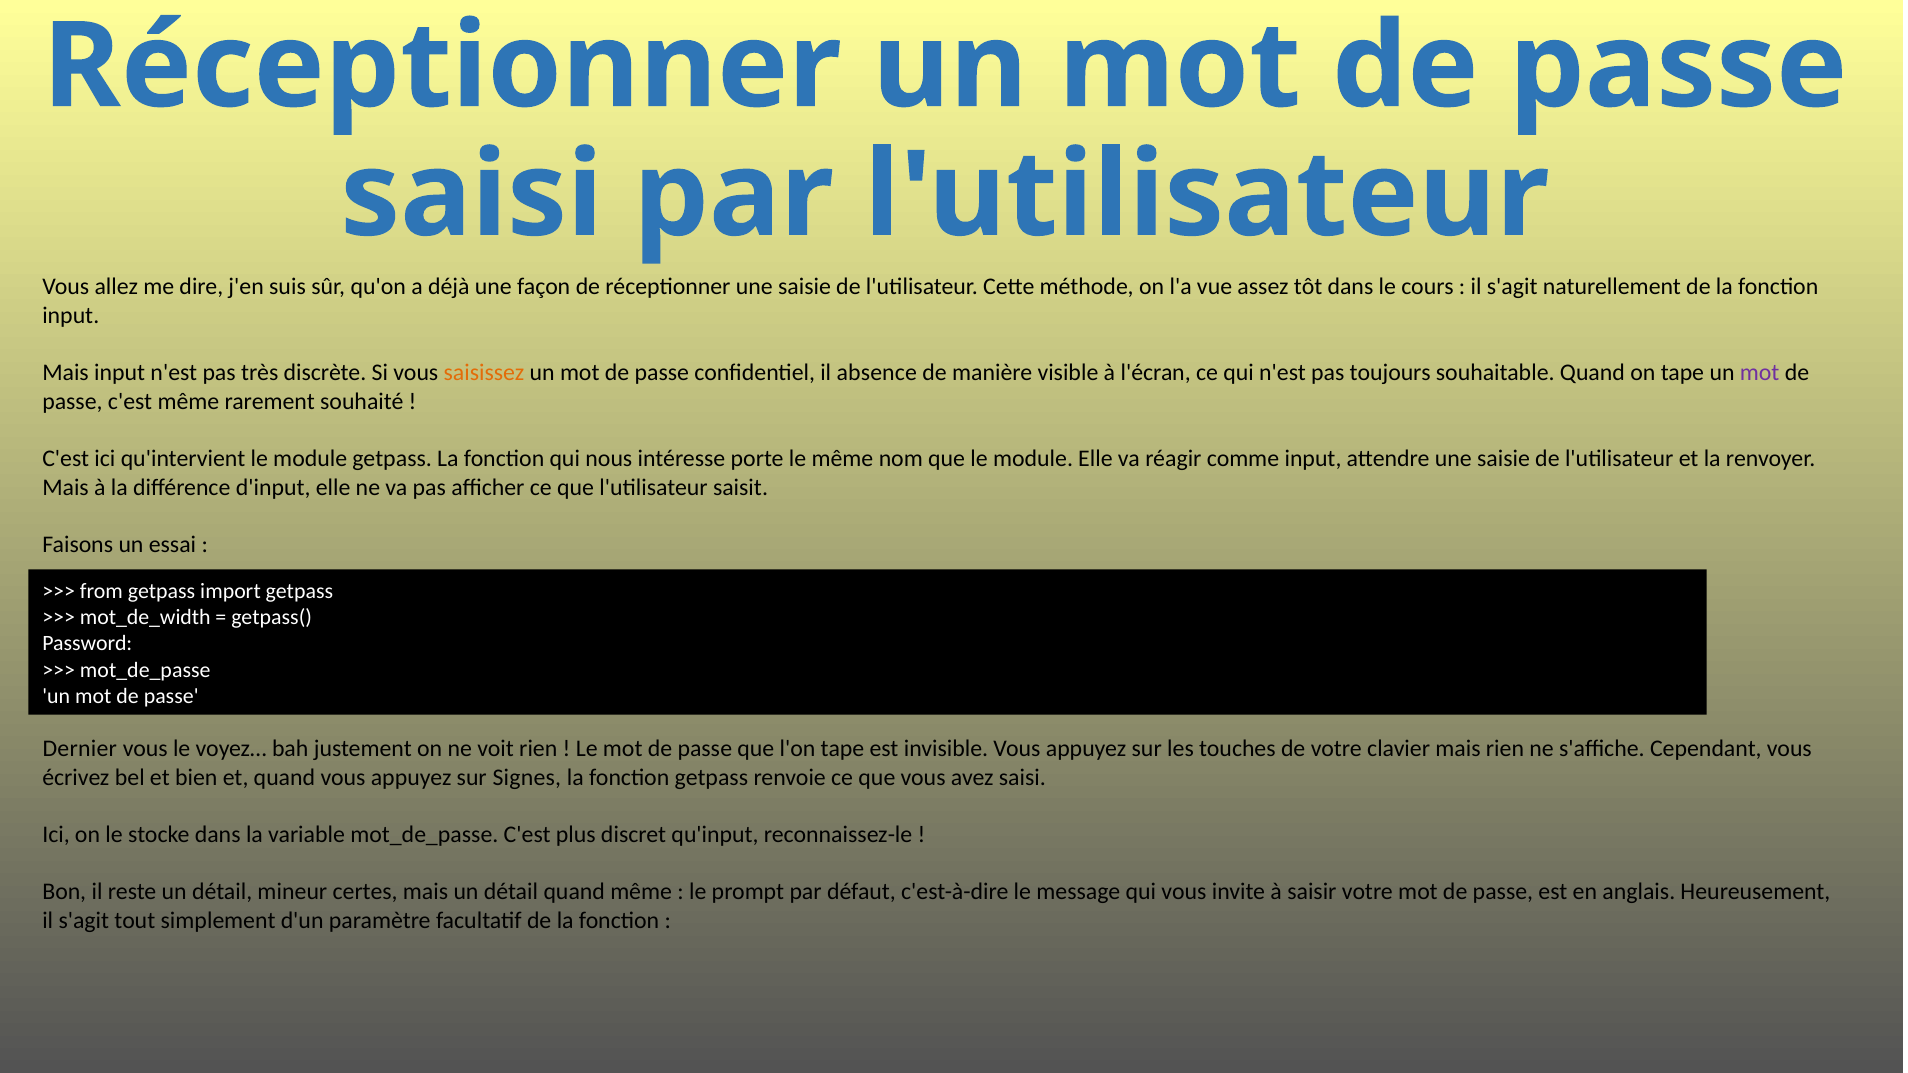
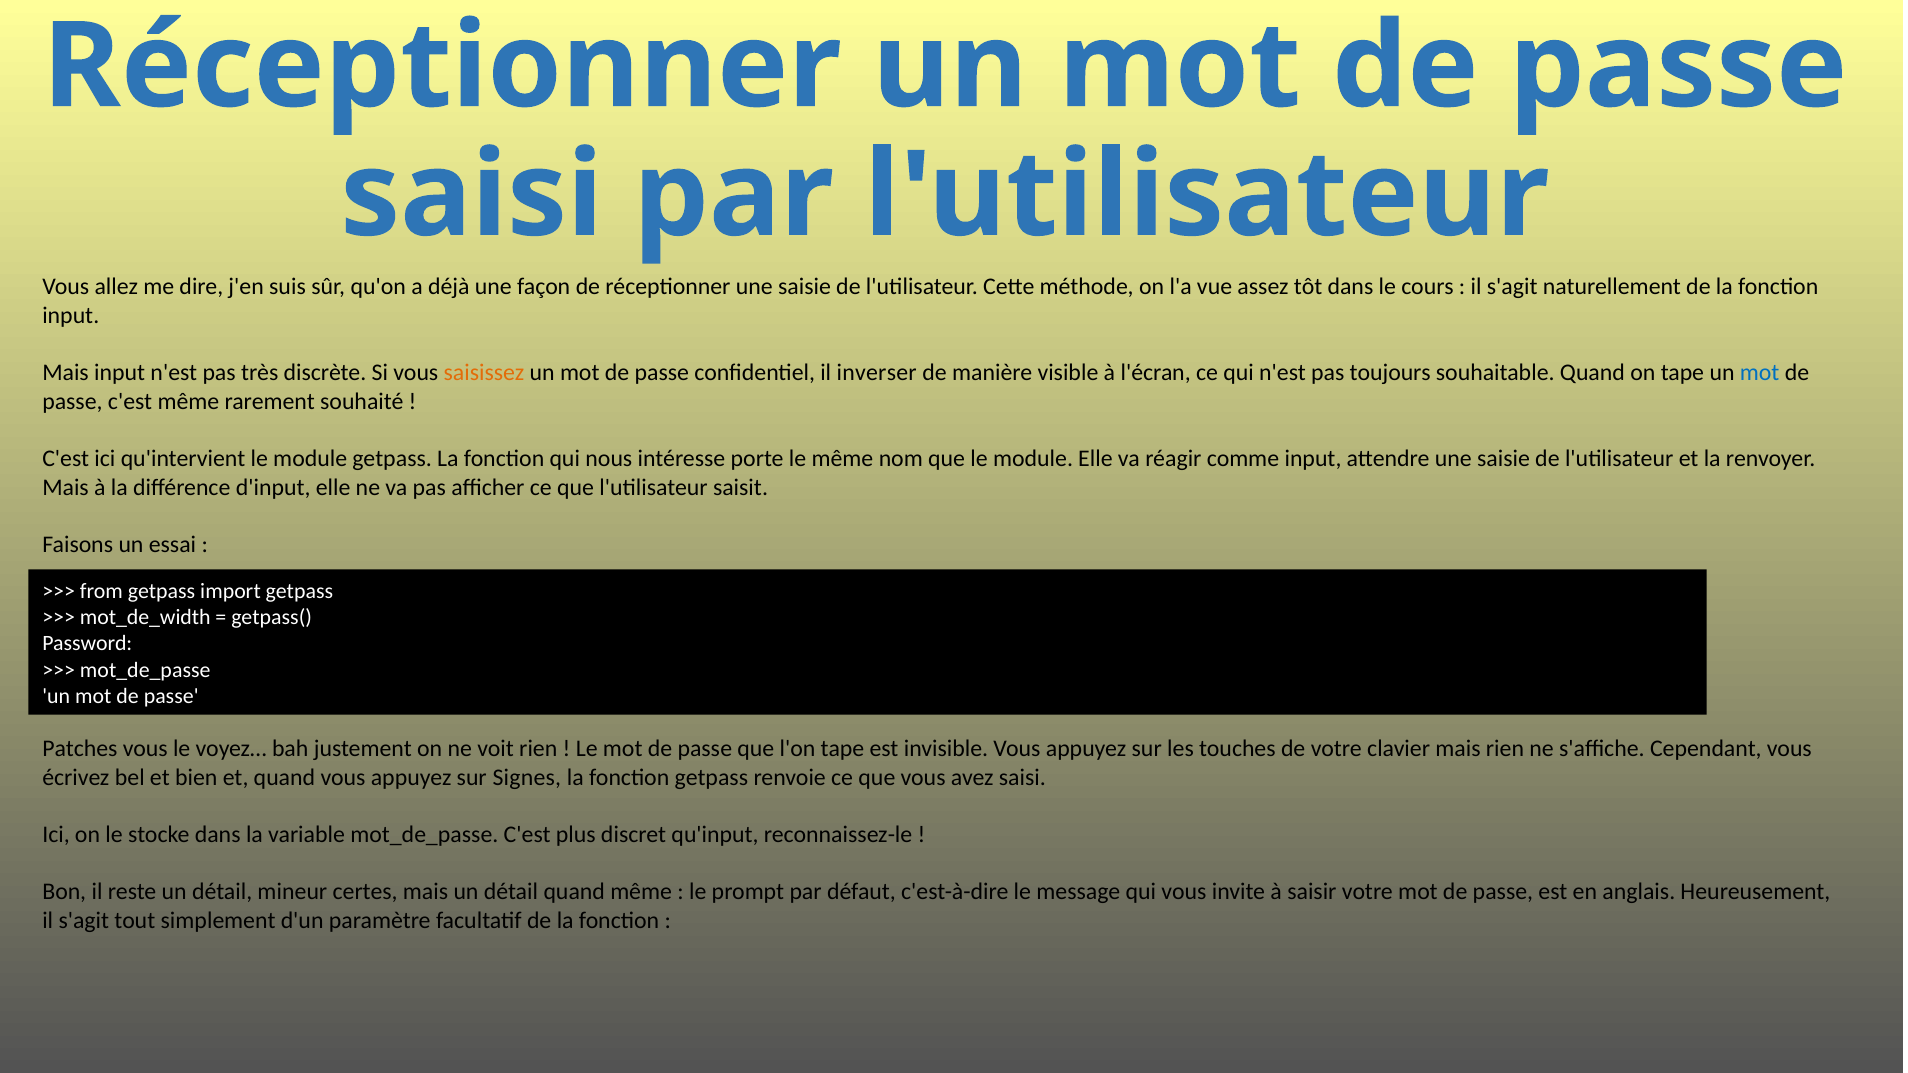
absence: absence -> inverser
mot at (1760, 373) colour: purple -> blue
Dernier: Dernier -> Patches
